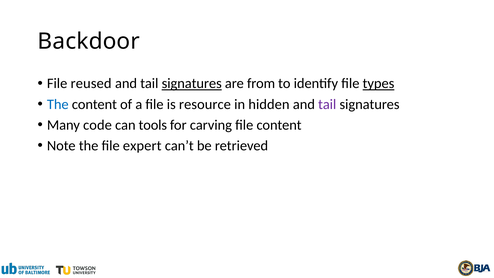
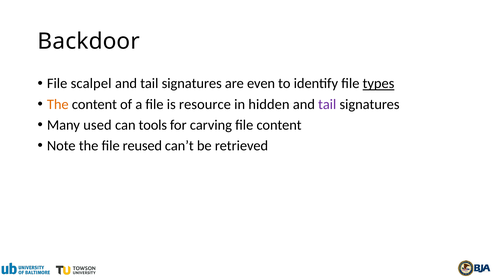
reused: reused -> scalpel
signatures at (192, 84) underline: present -> none
from: from -> even
The at (58, 104) colour: blue -> orange
code: code -> used
expert: expert -> reused
